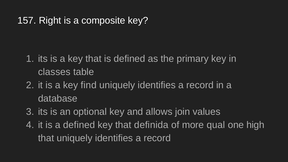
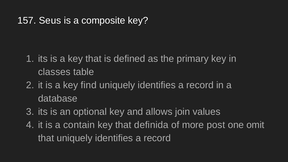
Right: Right -> Seus
a defined: defined -> contain
qual: qual -> post
high: high -> omit
